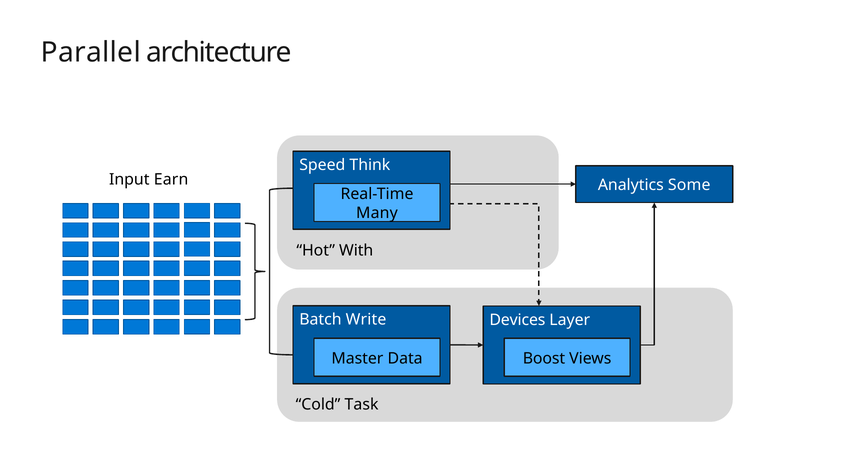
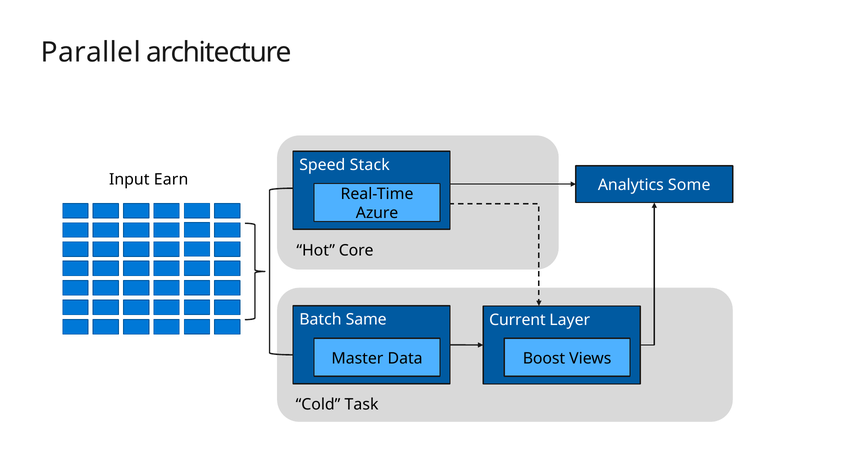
Think: Think -> Stack
Many: Many -> Azure
With: With -> Core
Write: Write -> Same
Devices: Devices -> Current
